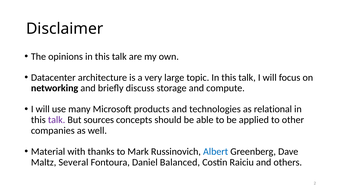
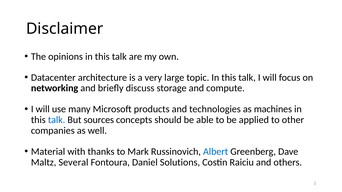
relational: relational -> machines
talk at (57, 120) colour: purple -> blue
Balanced: Balanced -> Solutions
